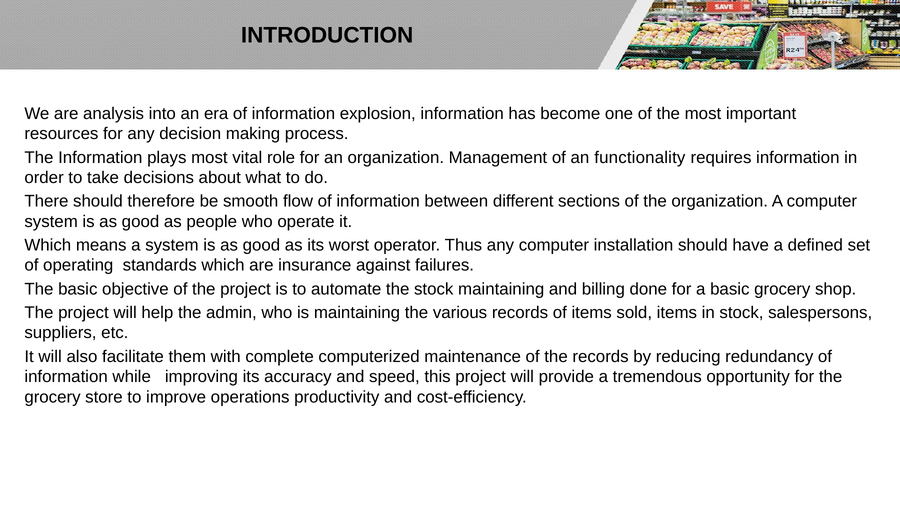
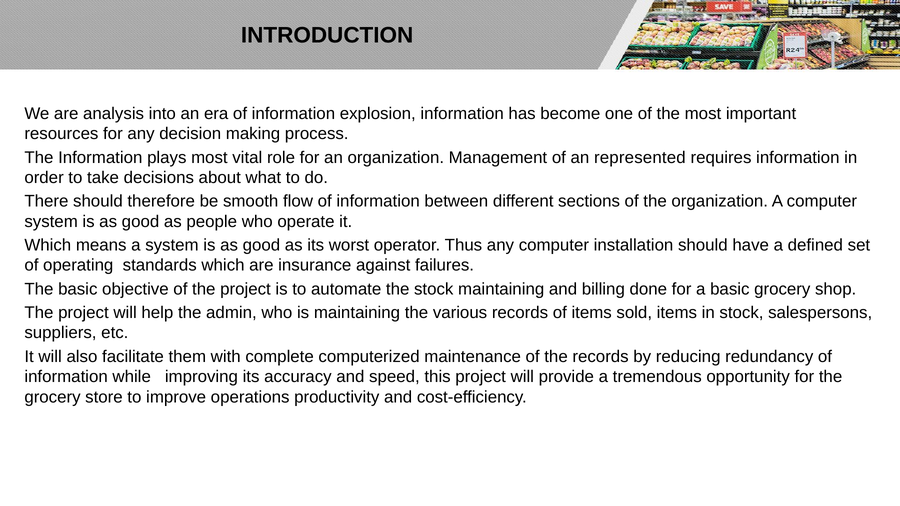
functionality: functionality -> represented
